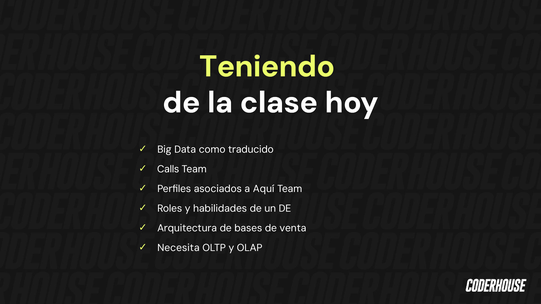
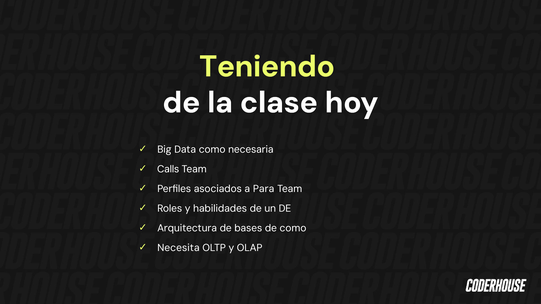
traducido: traducido -> necesaria
Aquí: Aquí -> Para
de venta: venta -> como
